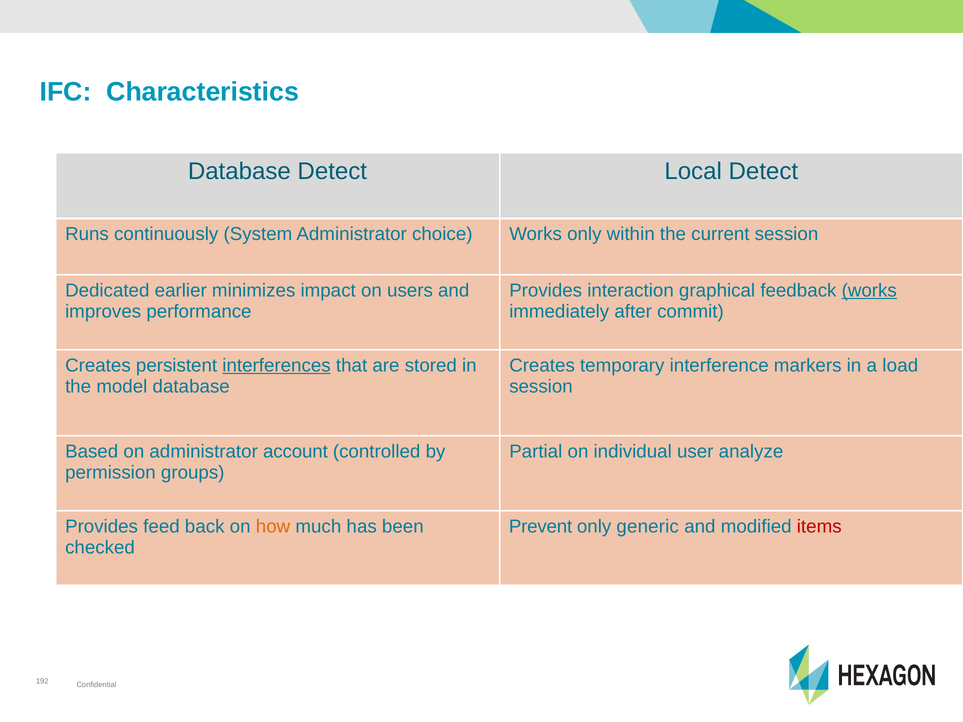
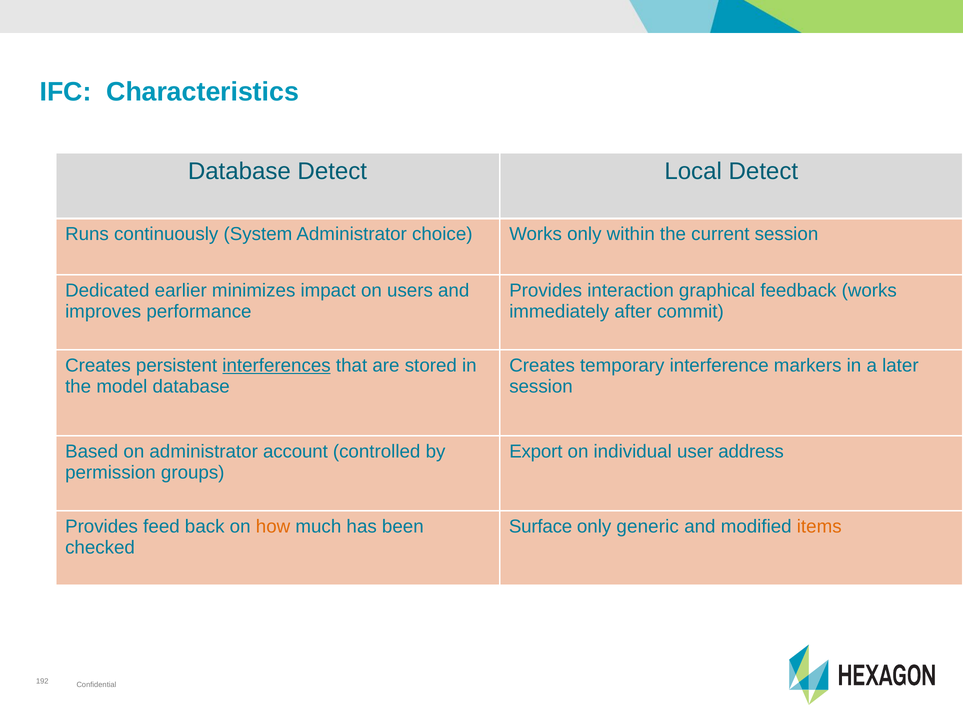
works at (869, 291) underline: present -> none
load: load -> later
Partial: Partial -> Export
analyze: analyze -> address
Prevent: Prevent -> Surface
items colour: red -> orange
